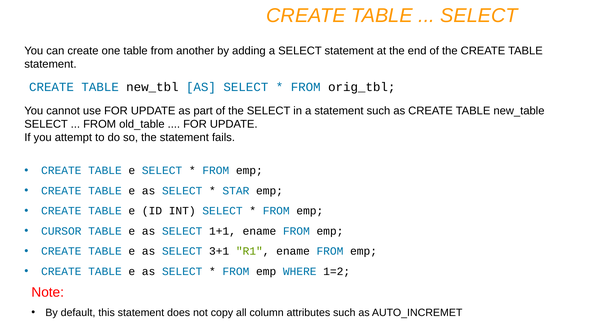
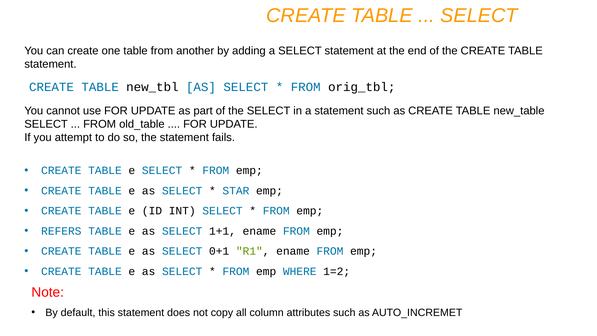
CURSOR: CURSOR -> REFERS
3+1: 3+1 -> 0+1
